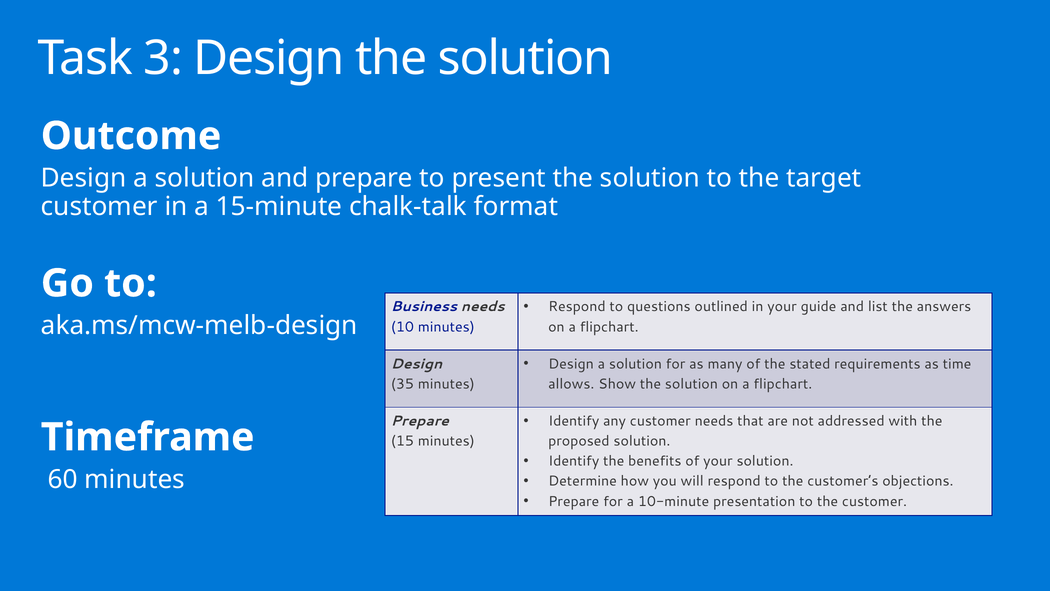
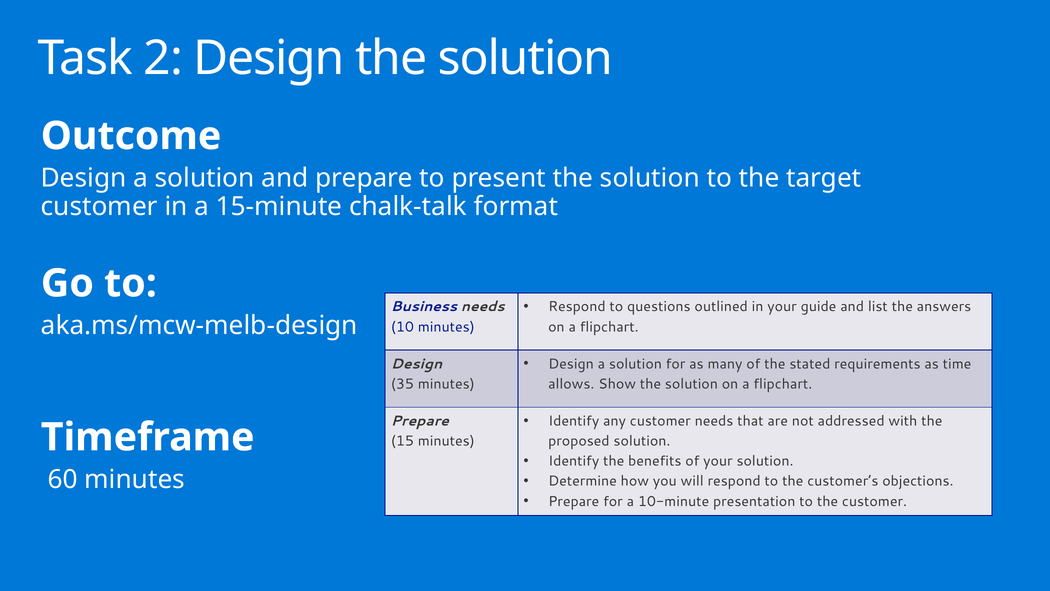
3: 3 -> 2
